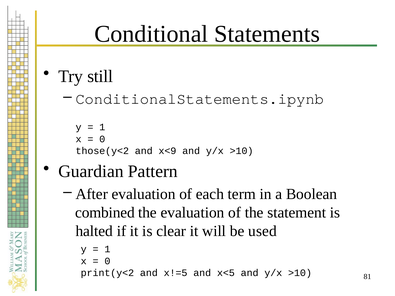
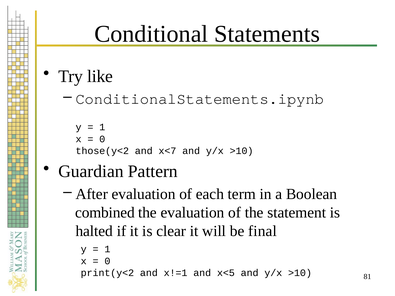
still: still -> like
x<9: x<9 -> x<7
used: used -> final
x!=5: x!=5 -> x!=1
